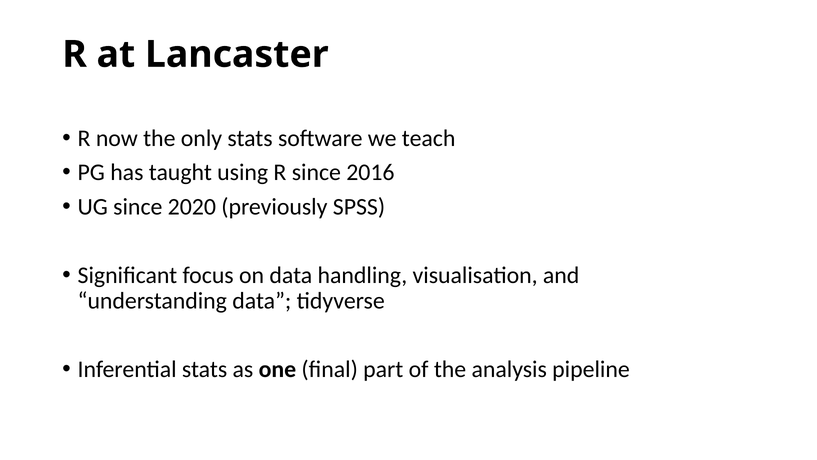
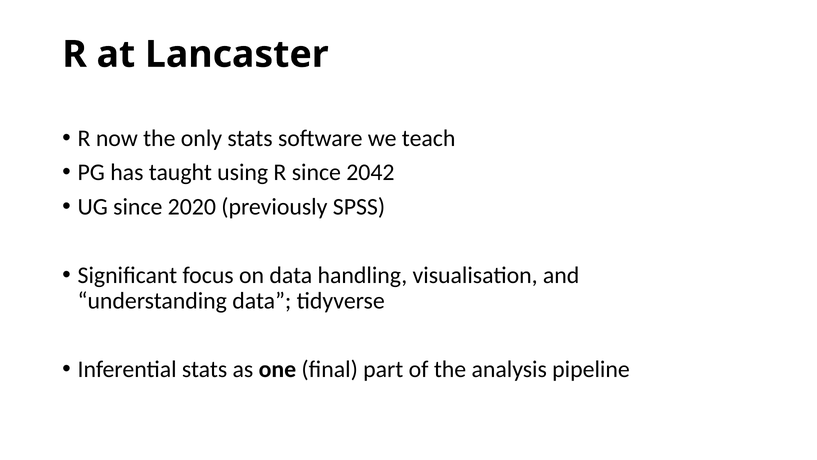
2016: 2016 -> 2042
